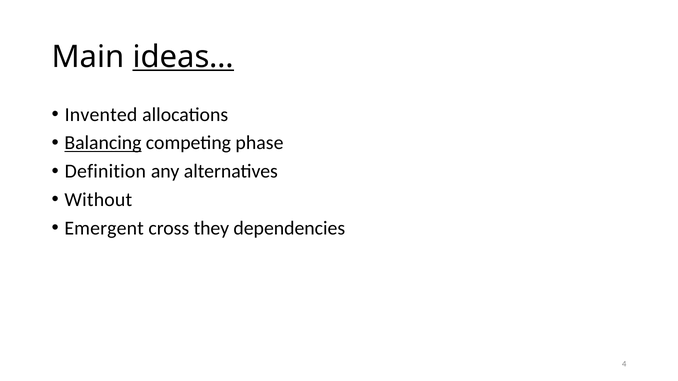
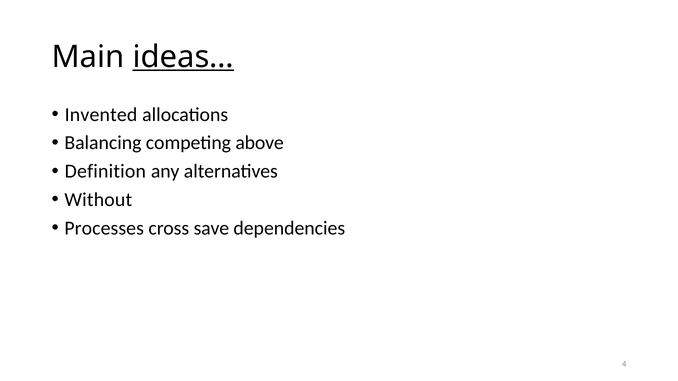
Balancing underline: present -> none
phase: phase -> above
Emergent: Emergent -> Processes
they: they -> save
